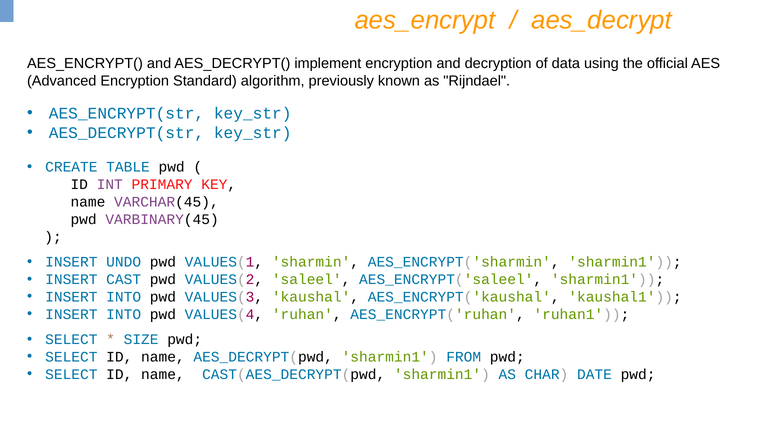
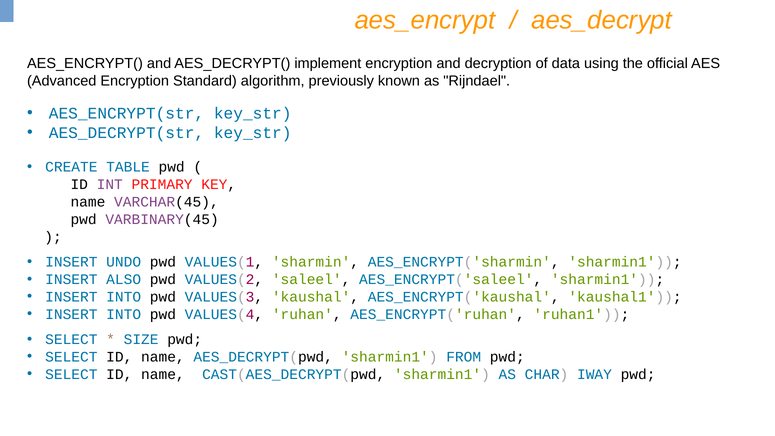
CAST: CAST -> ALSO
DATE: DATE -> IWAY
